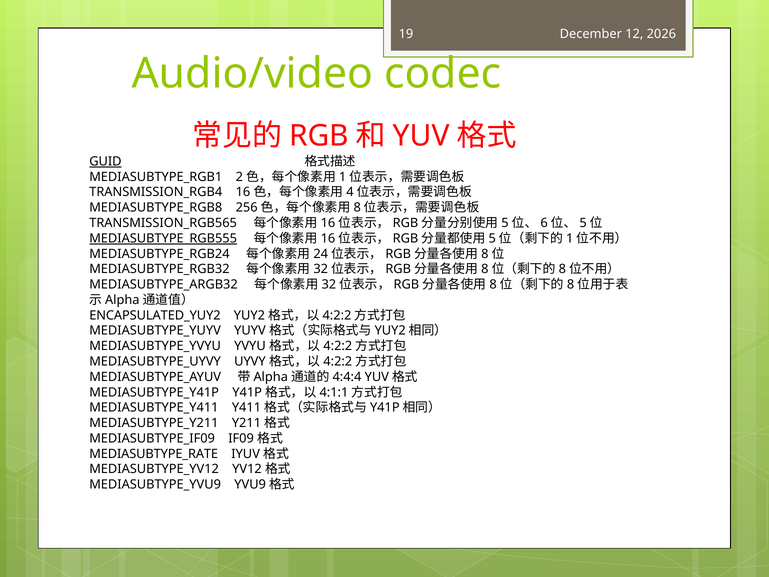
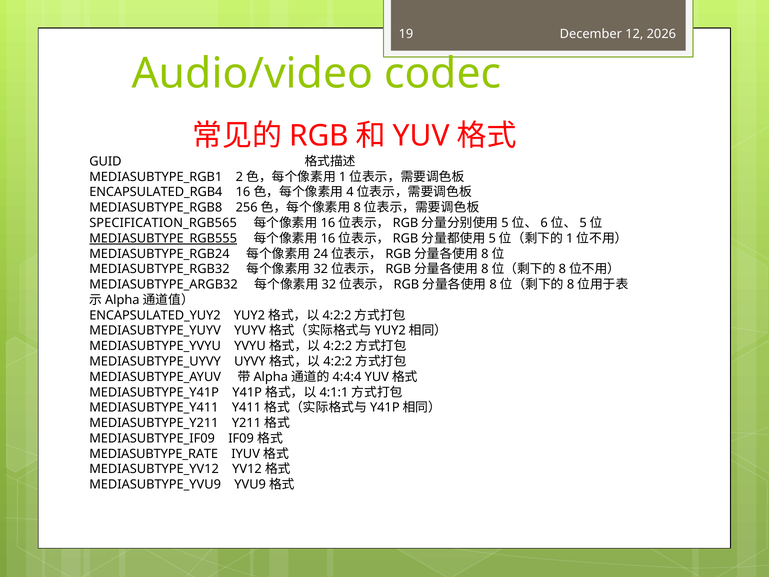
GUID underline: present -> none
TRANSMISSION_RGB4: TRANSMISSION_RGB4 -> ENCAPSULATED_RGB4
TRANSMISSION_RGB565: TRANSMISSION_RGB565 -> SPECIFICATION_RGB565
